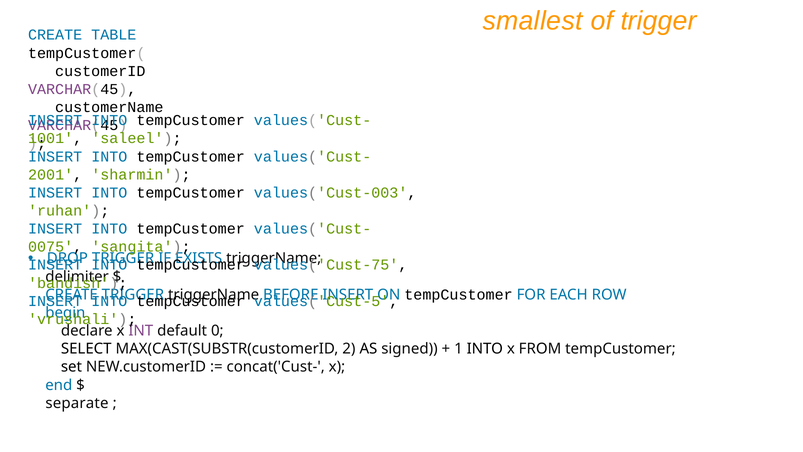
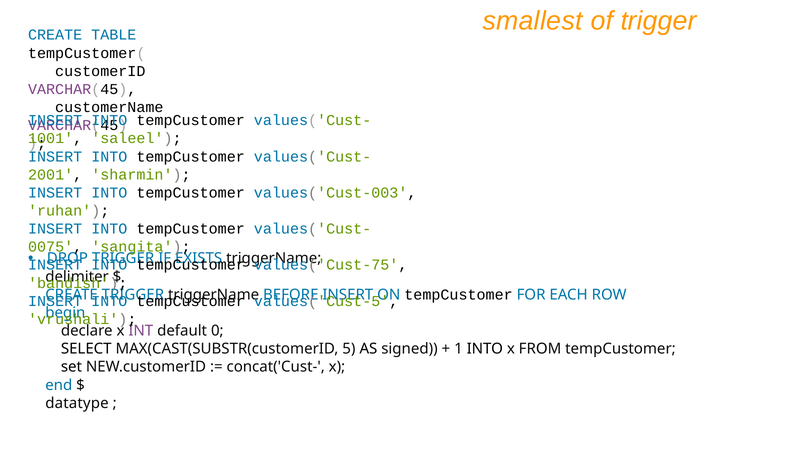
2: 2 -> 5
separate: separate -> datatype
